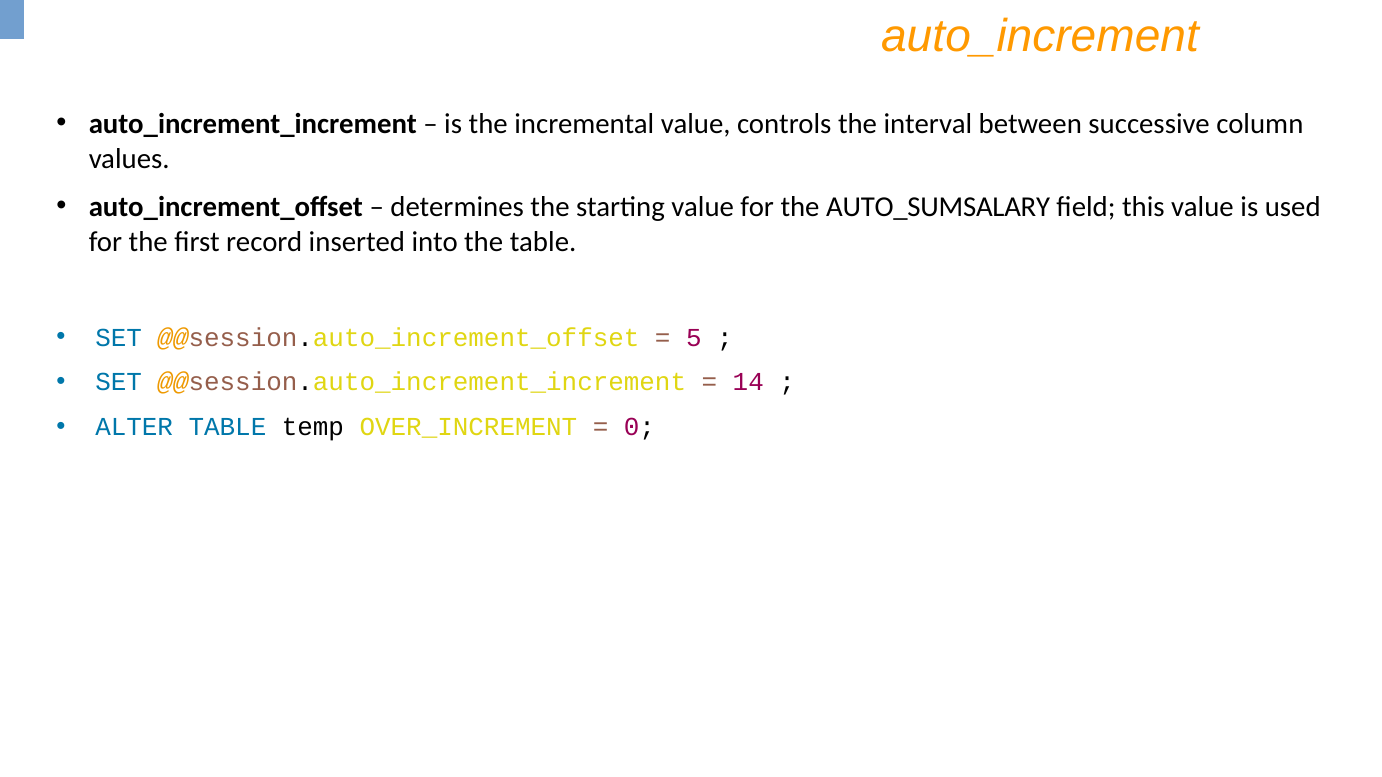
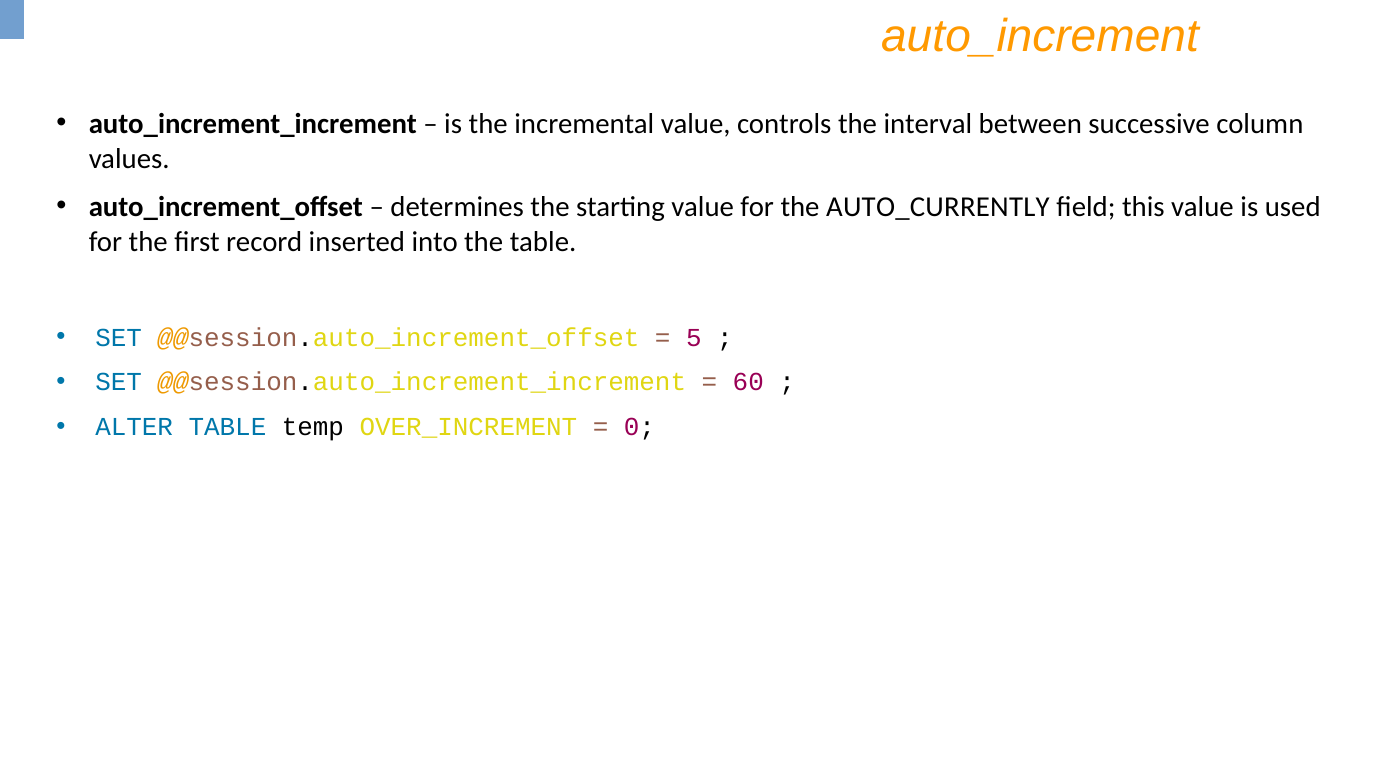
AUTO_SUMSALARY: AUTO_SUMSALARY -> AUTO_CURRENTLY
14: 14 -> 60
